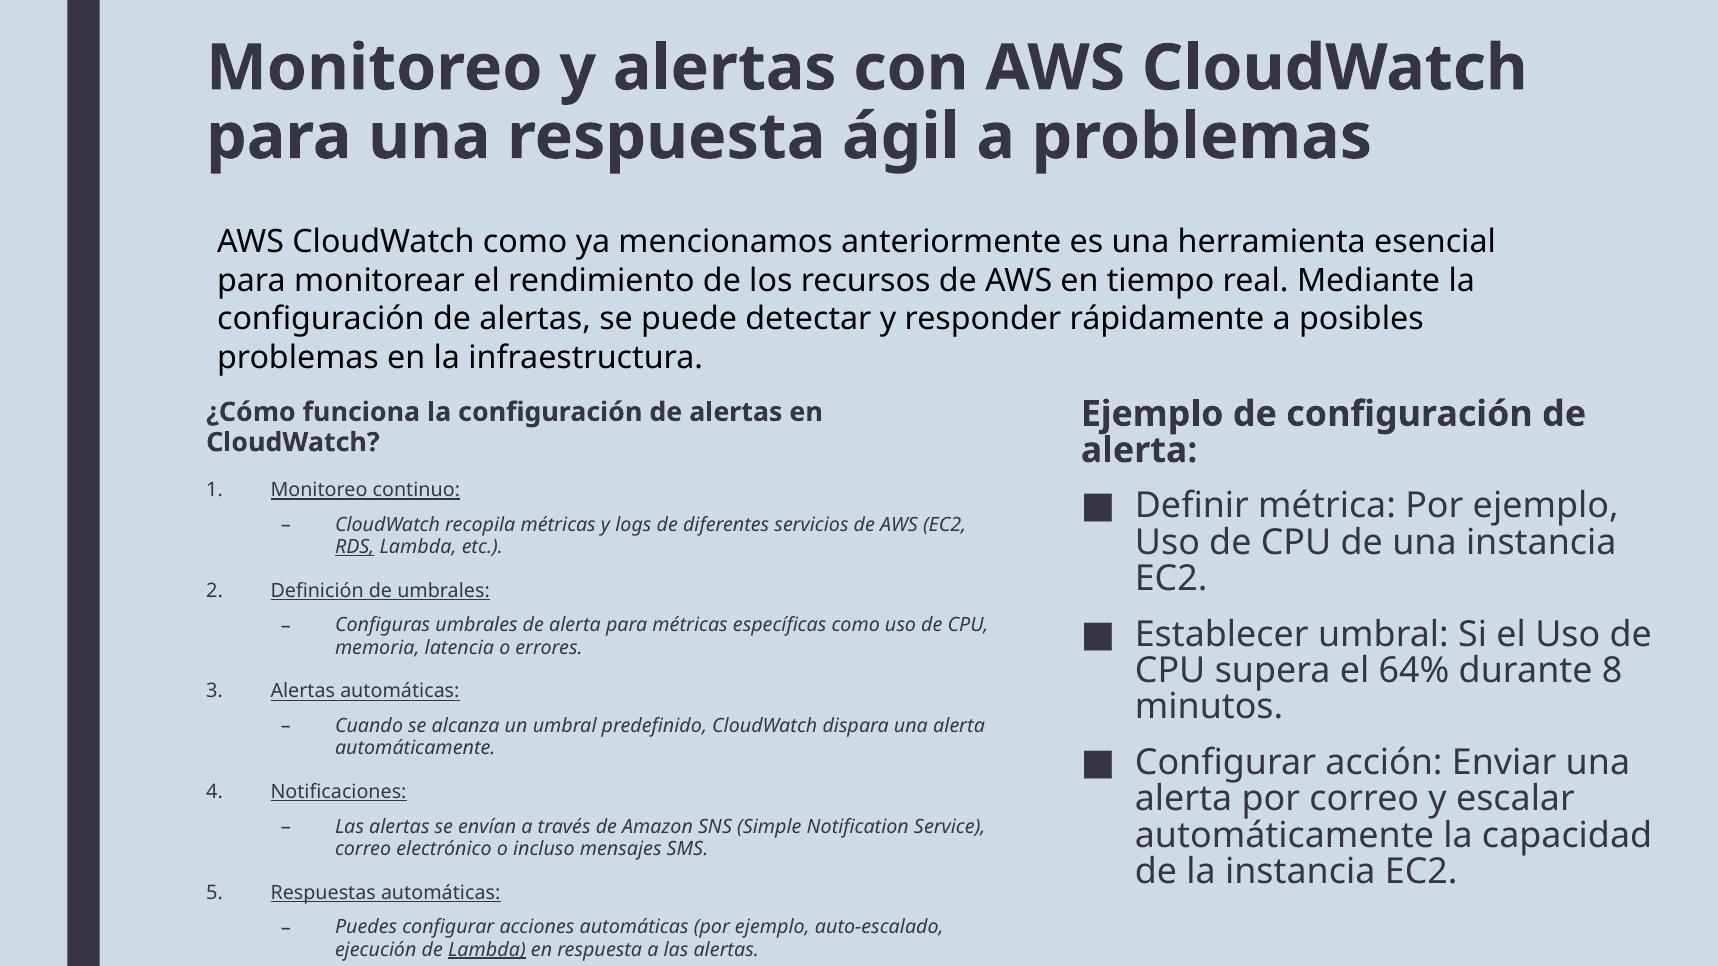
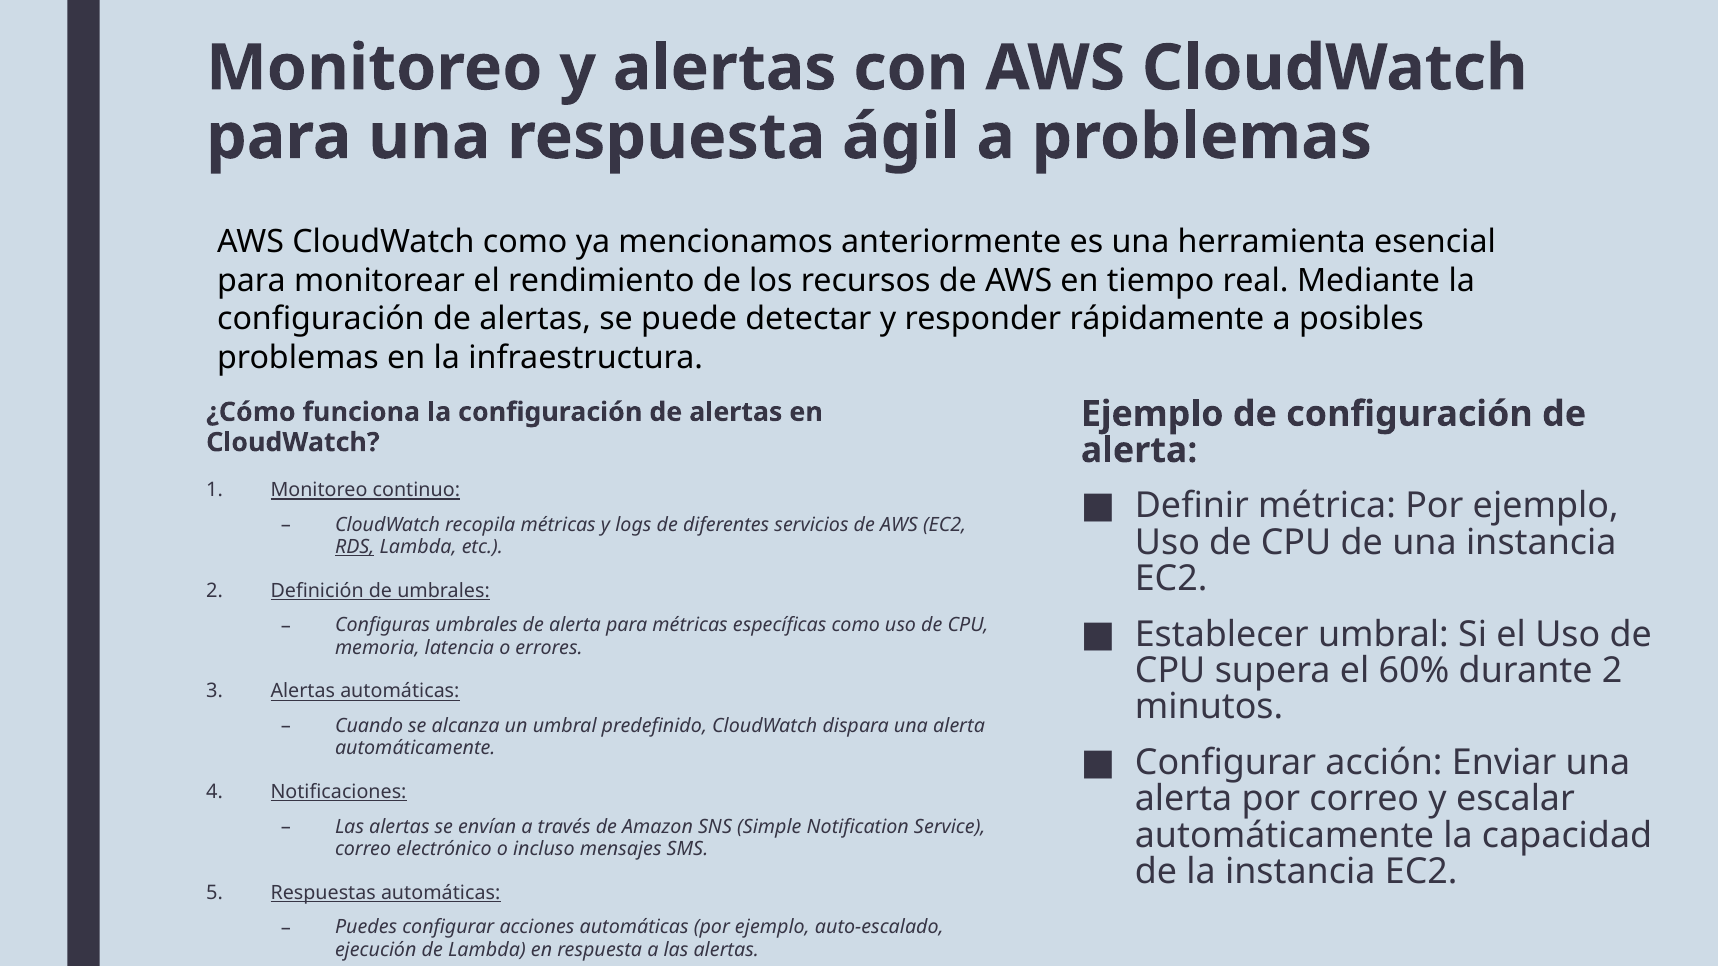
64%: 64% -> 60%
durante 8: 8 -> 2
Lambda at (487, 950) underline: present -> none
